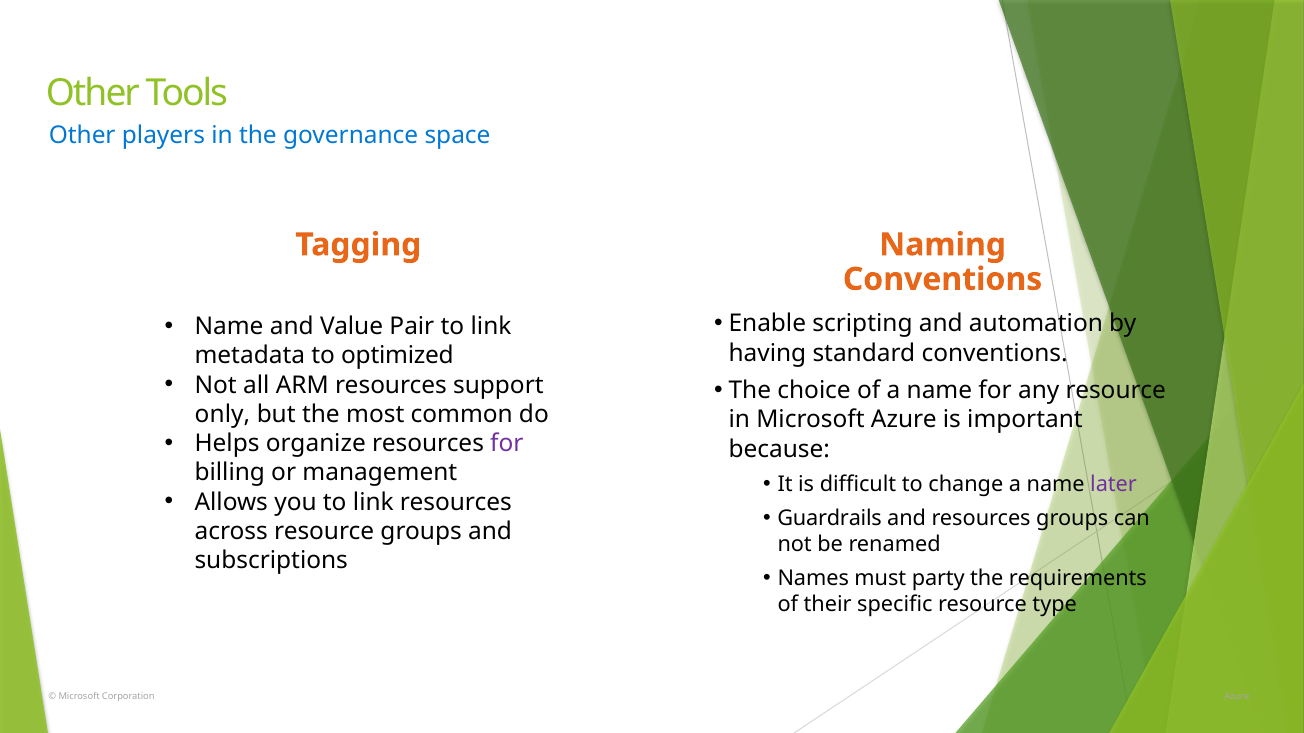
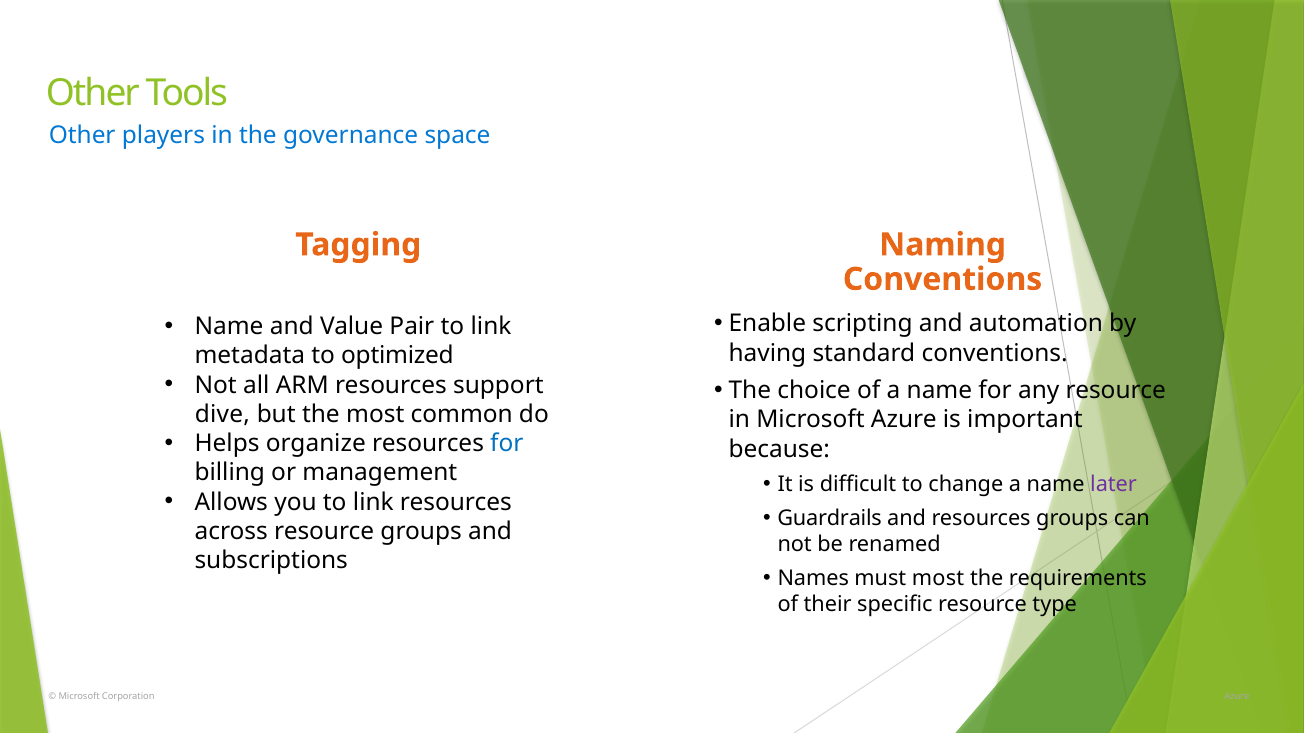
only: only -> dive
for at (507, 444) colour: purple -> blue
must party: party -> most
